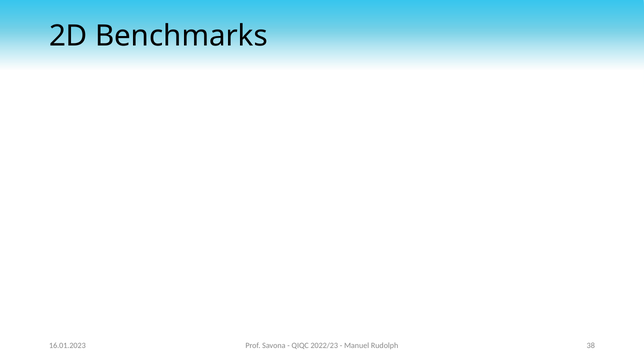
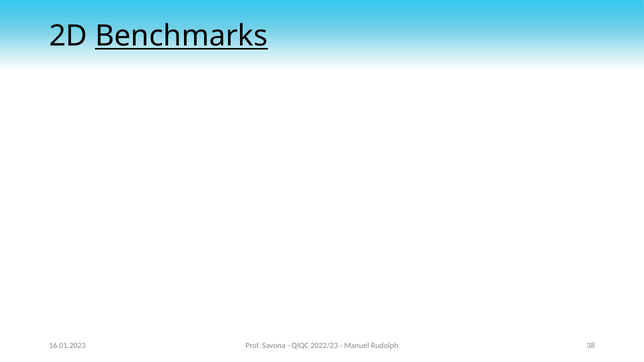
Benchmarks underline: none -> present
